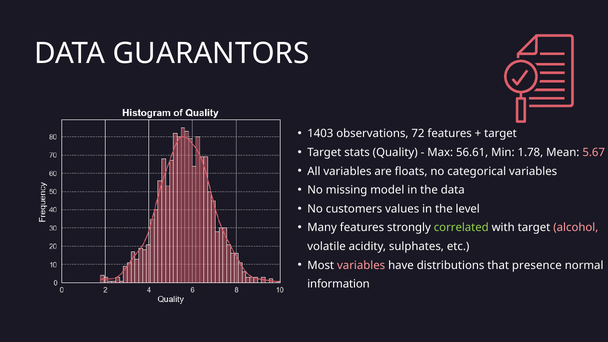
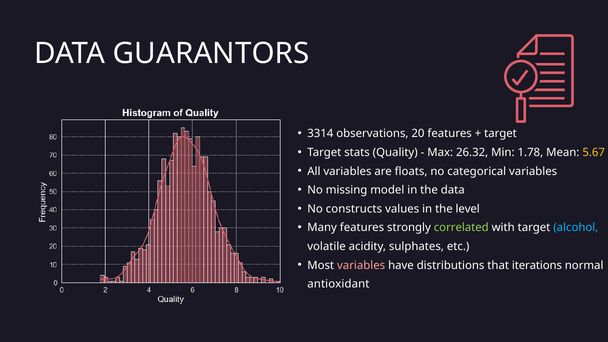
1403: 1403 -> 3314
72: 72 -> 20
56.61: 56.61 -> 26.32
5.67 colour: pink -> yellow
customers: customers -> constructs
alcohol colour: pink -> light blue
presence: presence -> iterations
information: information -> antioxidant
